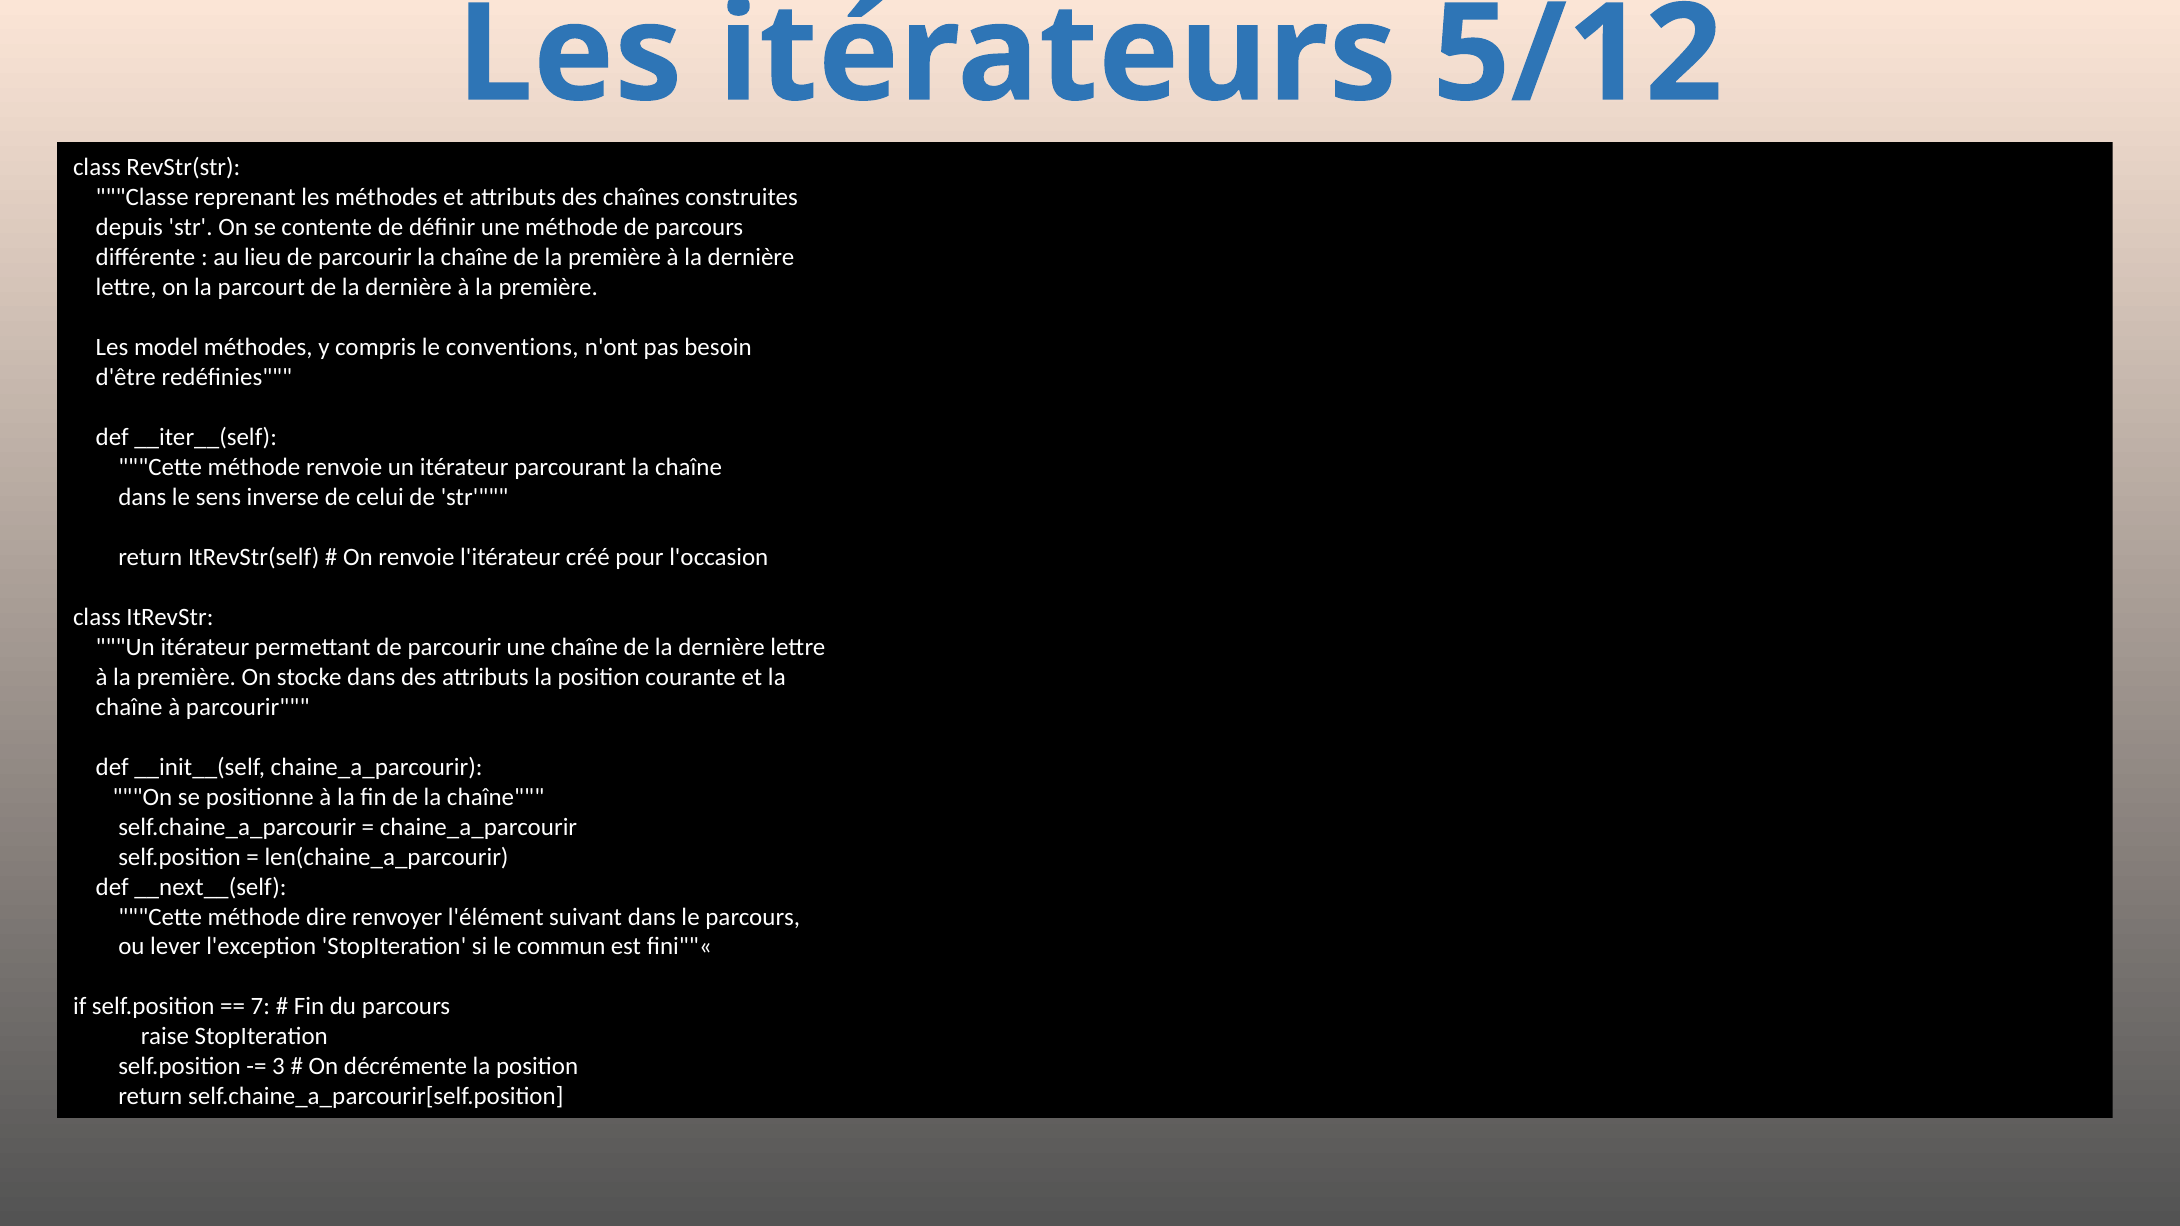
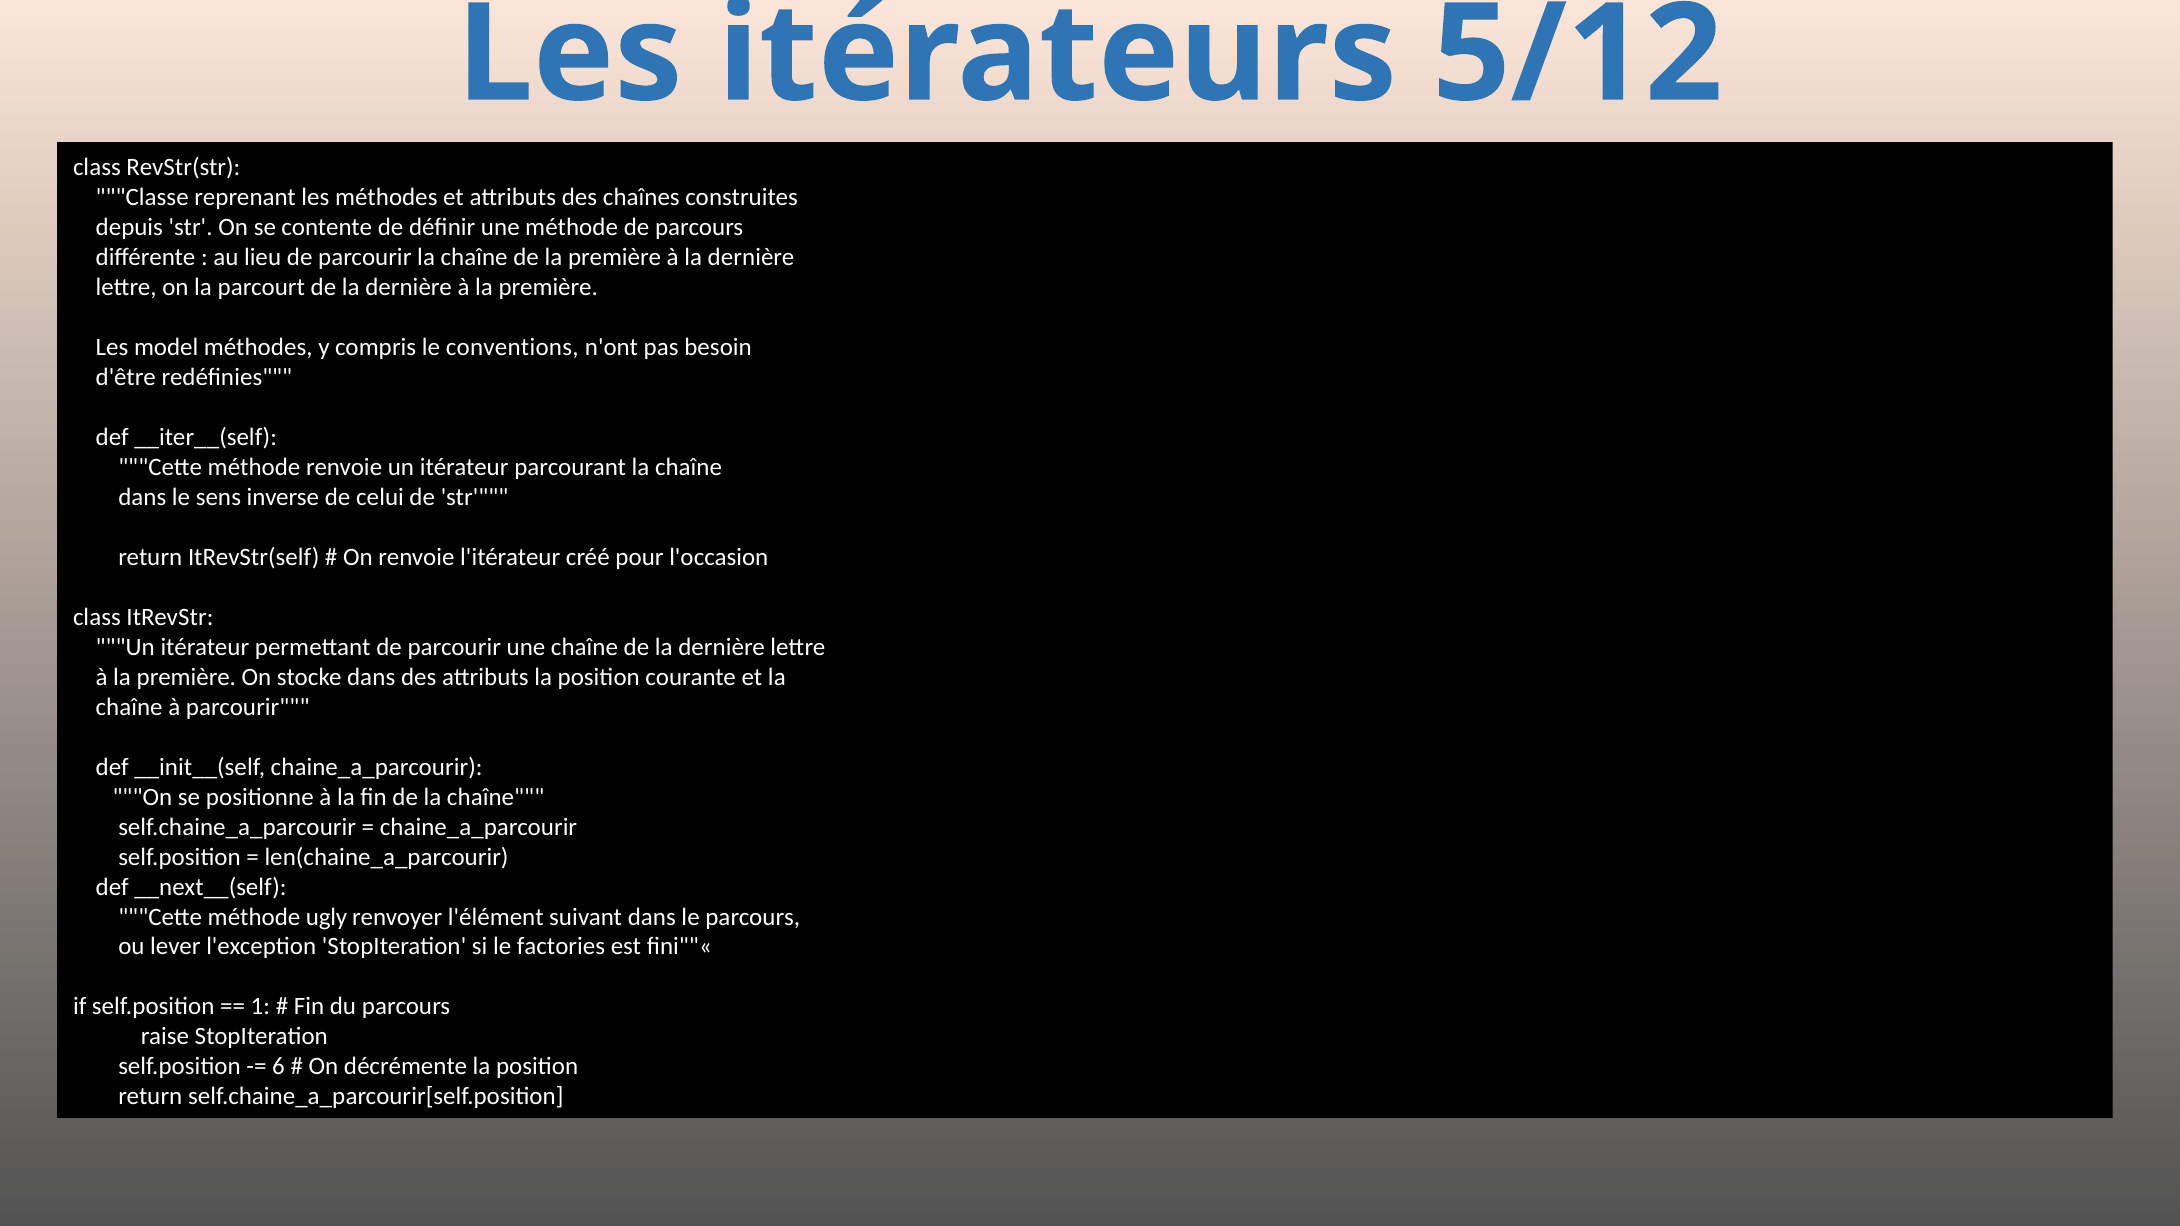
dire: dire -> ugly
commun: commun -> factories
7: 7 -> 1
3: 3 -> 6
